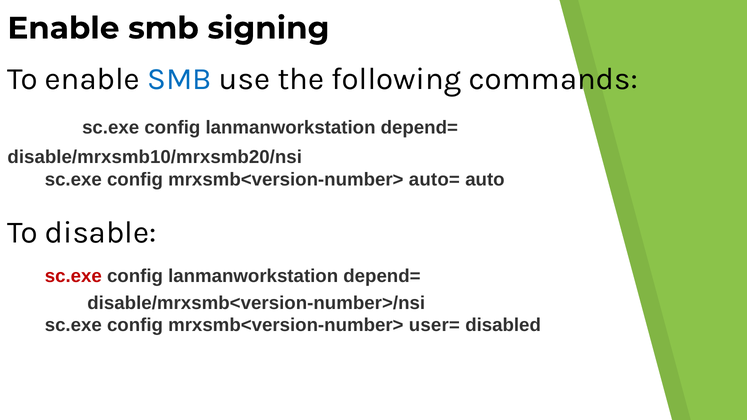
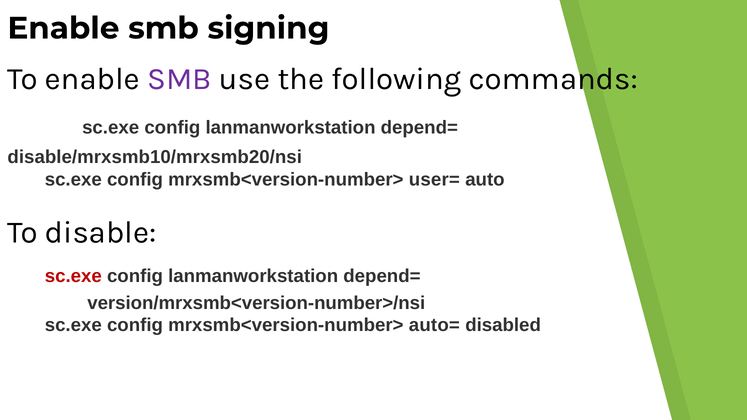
SMB at (179, 79) colour: blue -> purple
auto=: auto= -> user=
disable/mrxsmb<version-number>/nsi: disable/mrxsmb<version-number>/nsi -> version/mrxsmb<version-number>/nsi
user=: user= -> auto=
